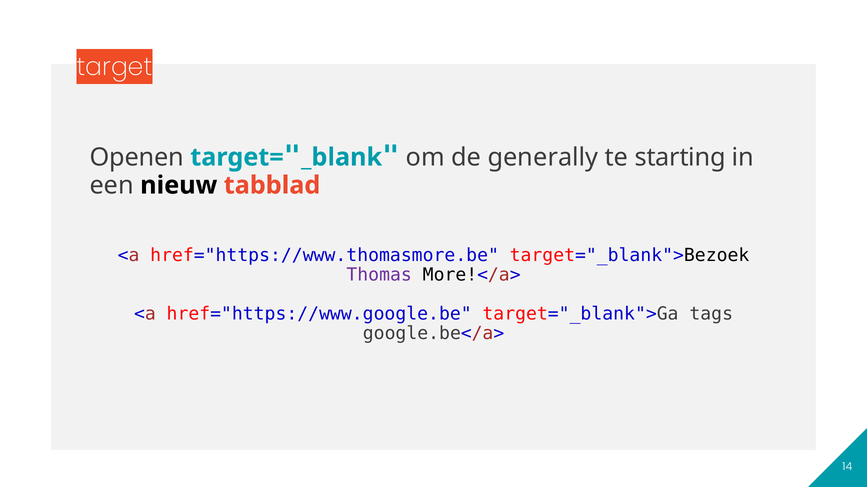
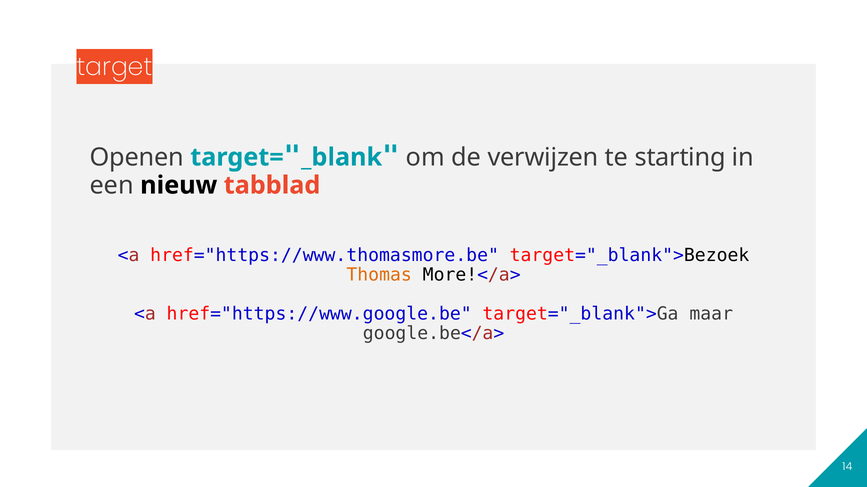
generally: generally -> verwijzen
Thomas colour: purple -> orange
tags: tags -> maar
